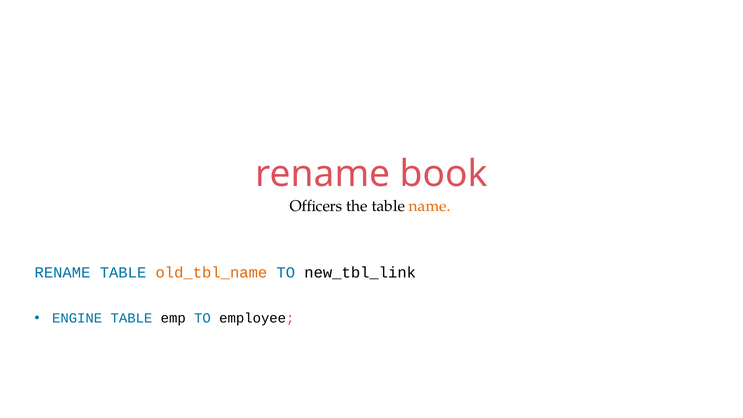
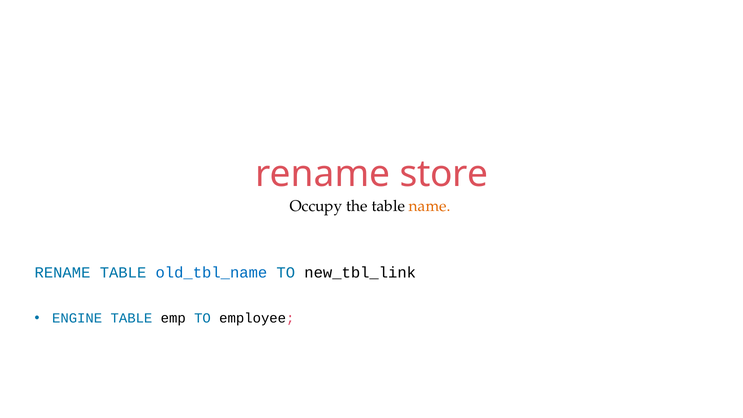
book: book -> store
Officers: Officers -> Occupy
old_tbl_name colour: orange -> blue
